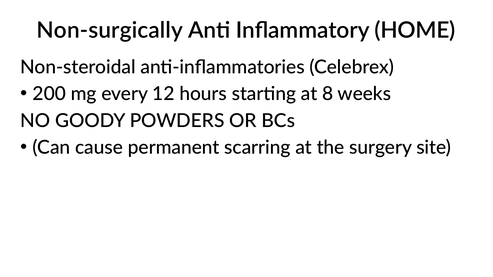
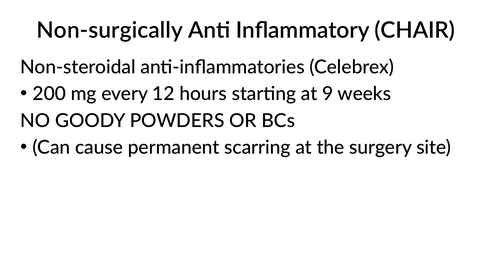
HOME: HOME -> CHAIR
8: 8 -> 9
